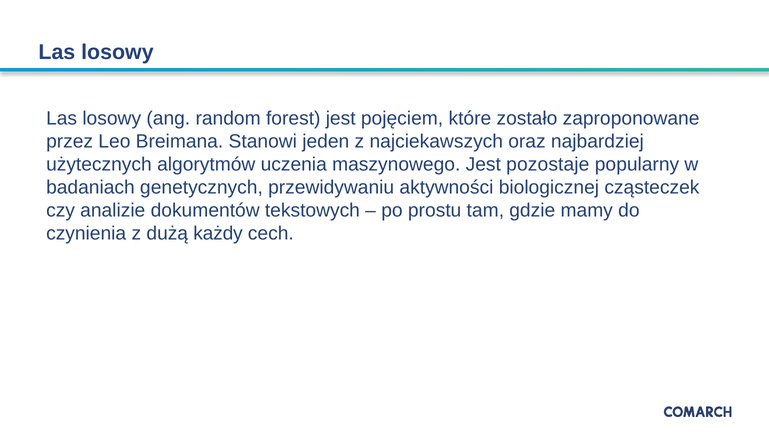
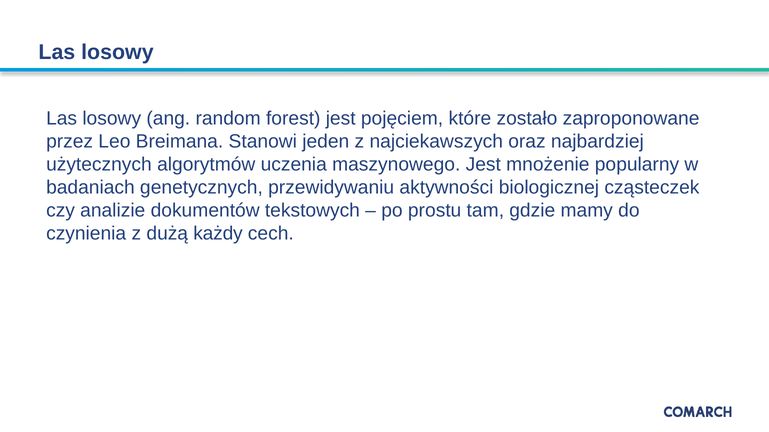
pozostaje: pozostaje -> mnożenie
